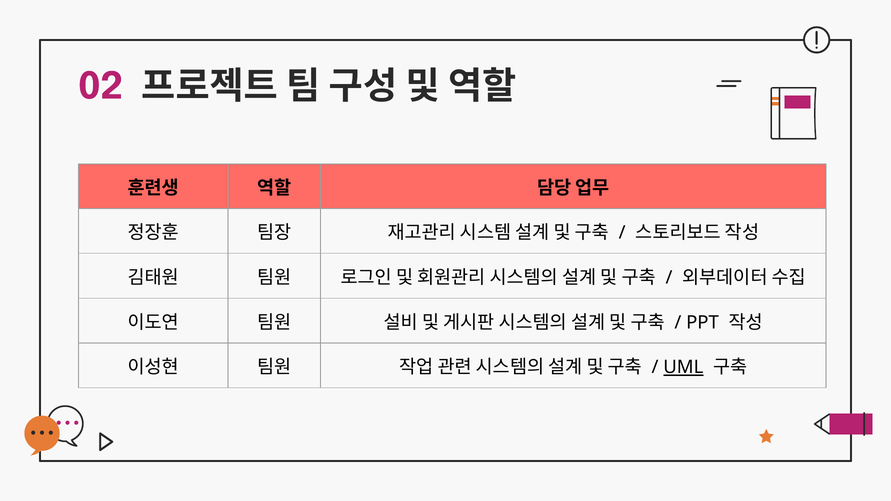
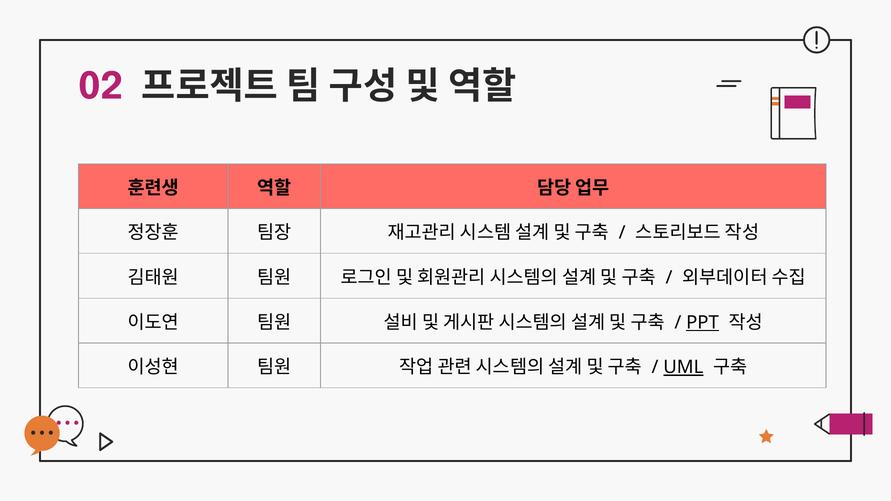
PPT underline: none -> present
